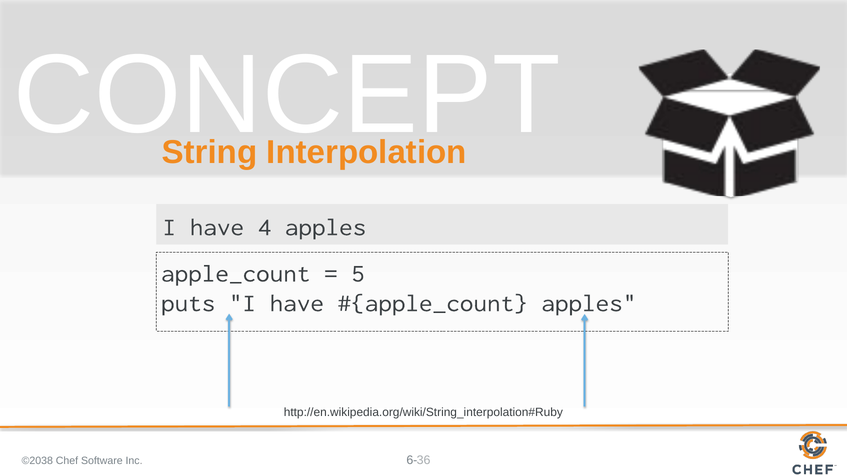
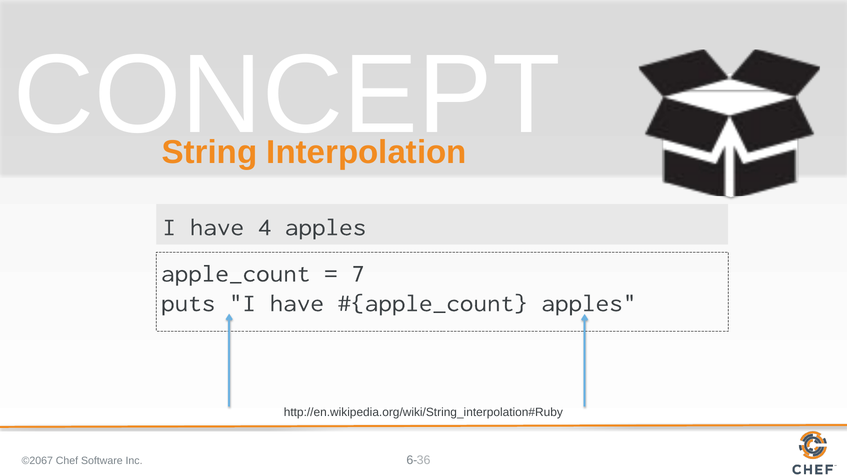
5: 5 -> 7
©2038: ©2038 -> ©2067
